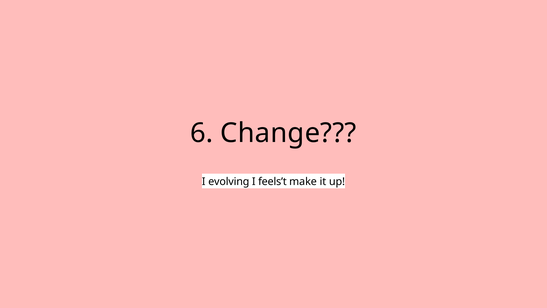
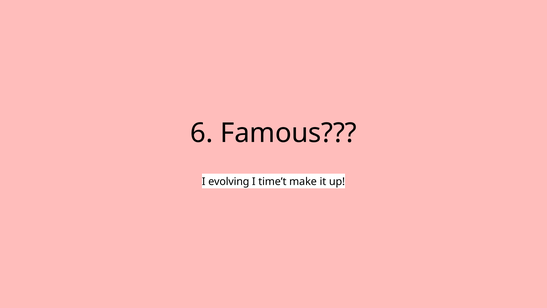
Change: Change -> Famous
feels’t: feels’t -> time’t
